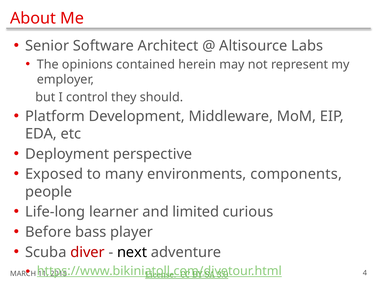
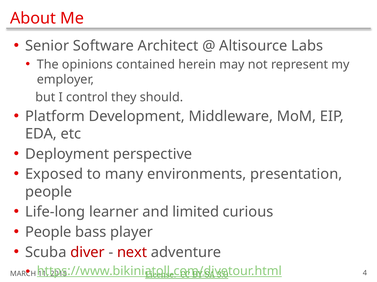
components: components -> presentation
Before at (48, 233): Before -> People
next colour: black -> red
